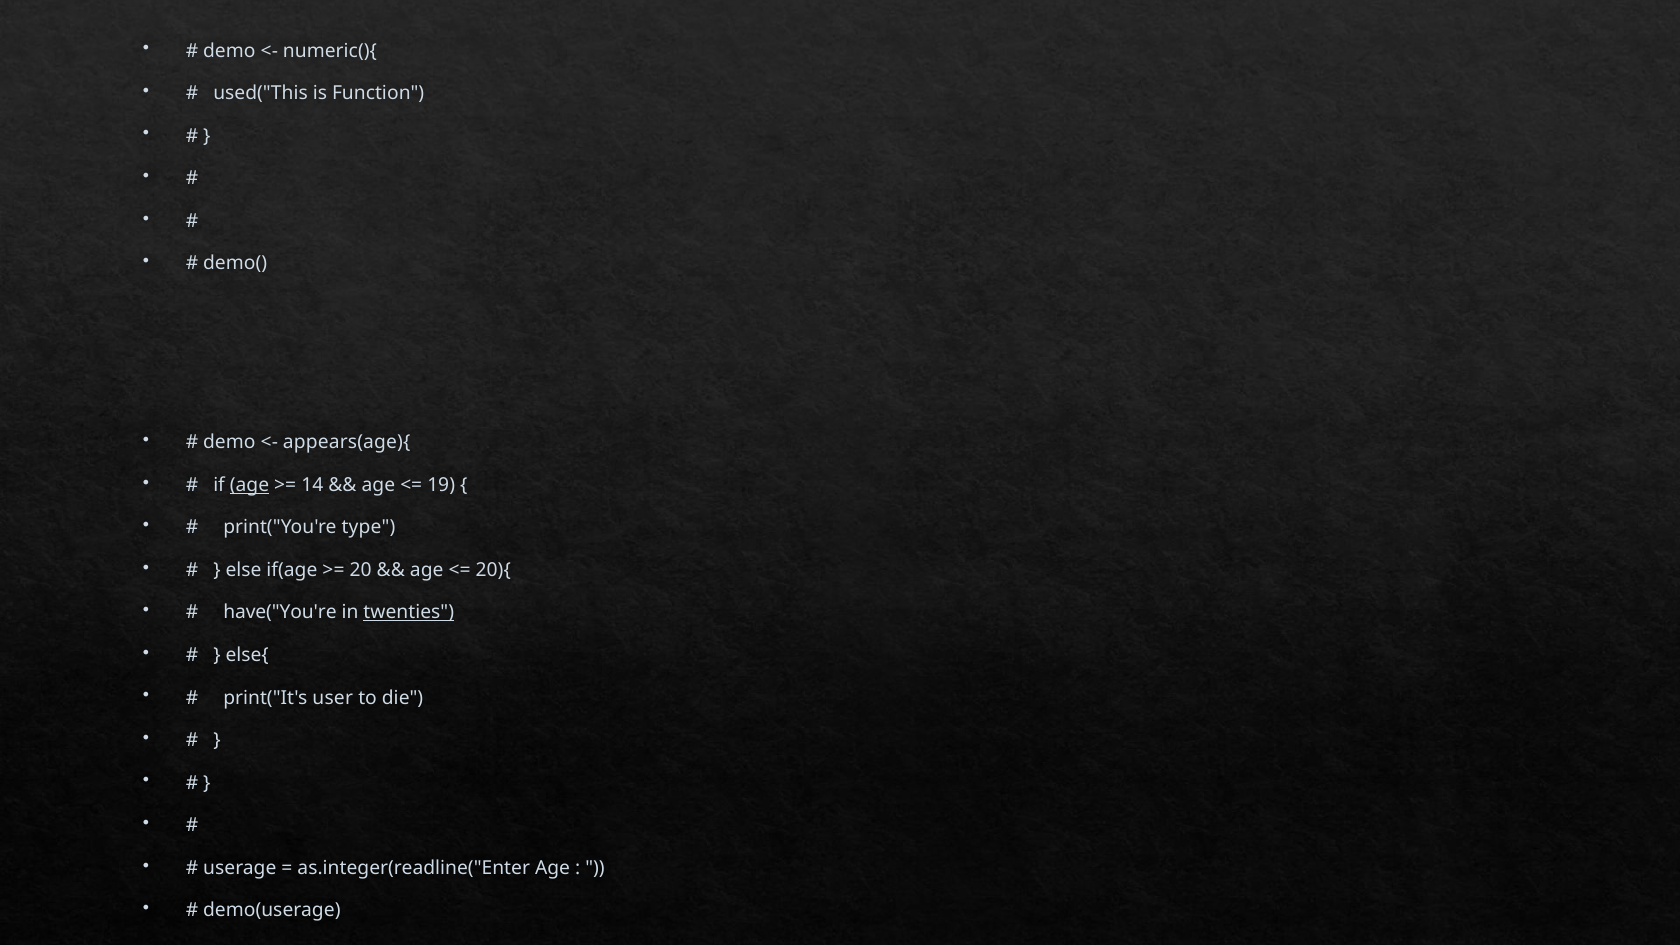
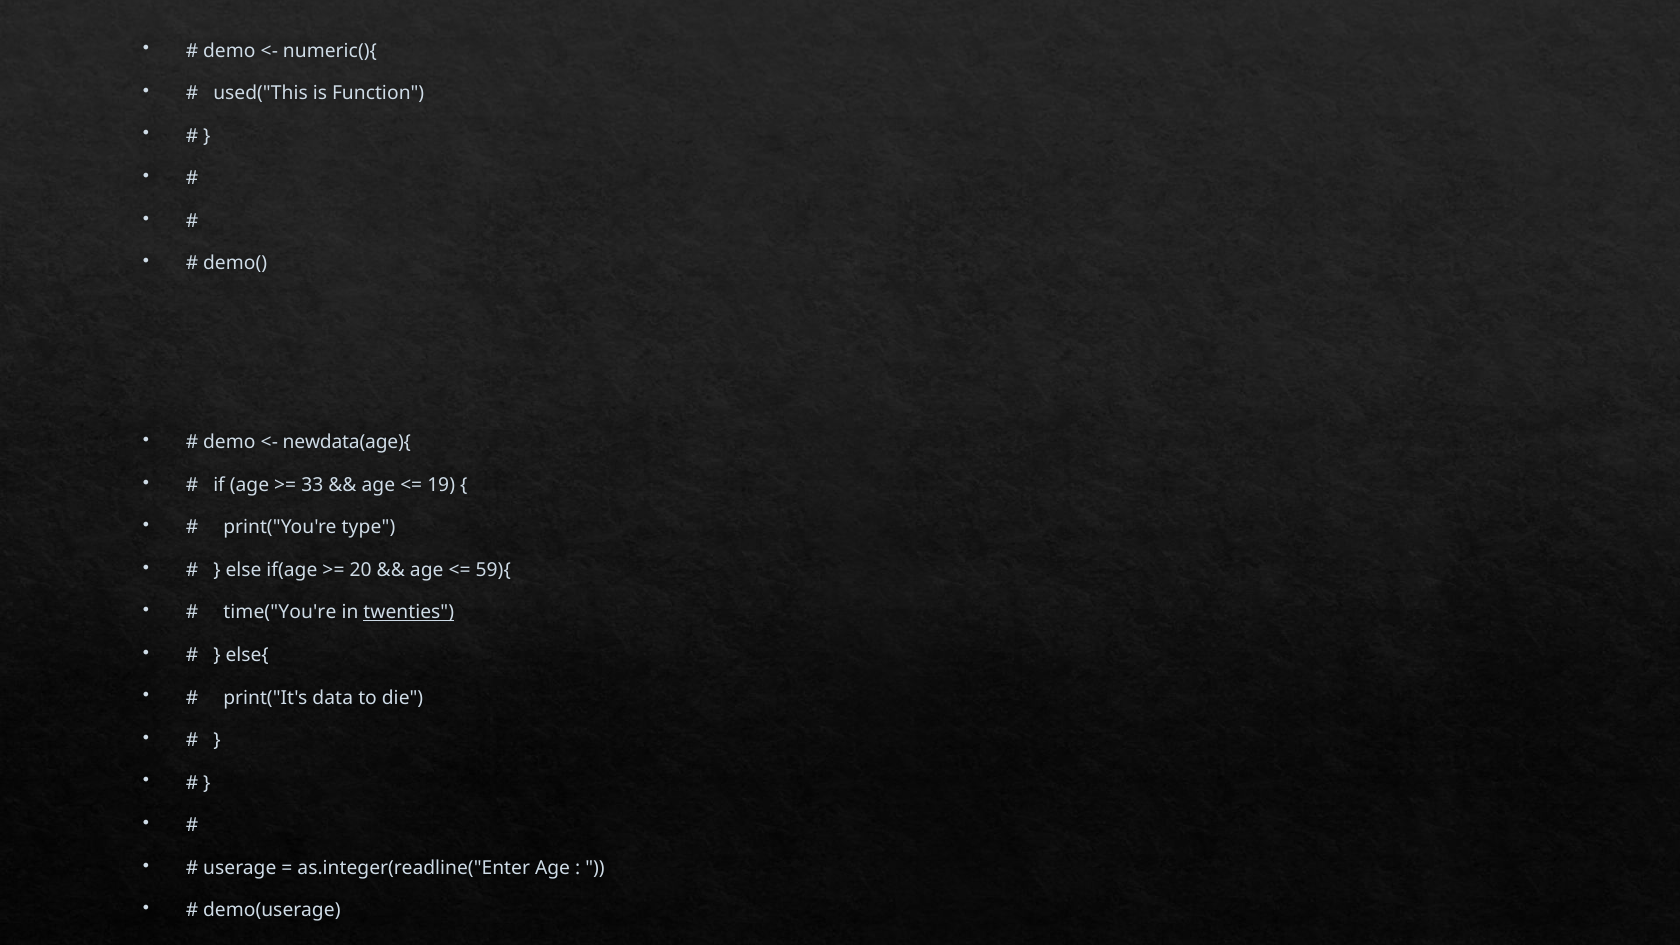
appears(age){: appears(age){ -> newdata(age){
age at (249, 485) underline: present -> none
14: 14 -> 33
20){: 20){ -> 59){
have("You're: have("You're -> time("You're
user: user -> data
